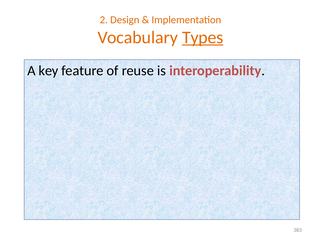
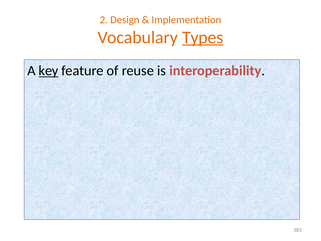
key underline: none -> present
